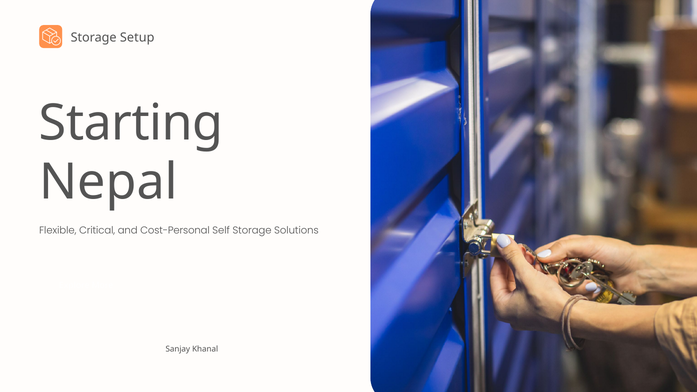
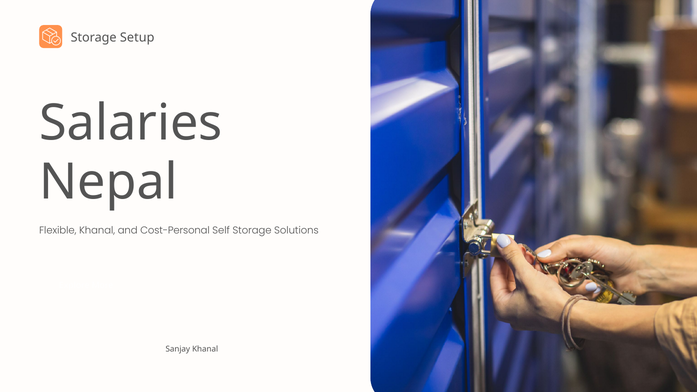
Starting: Starting -> Salaries
Flexible Critical: Critical -> Khanal
